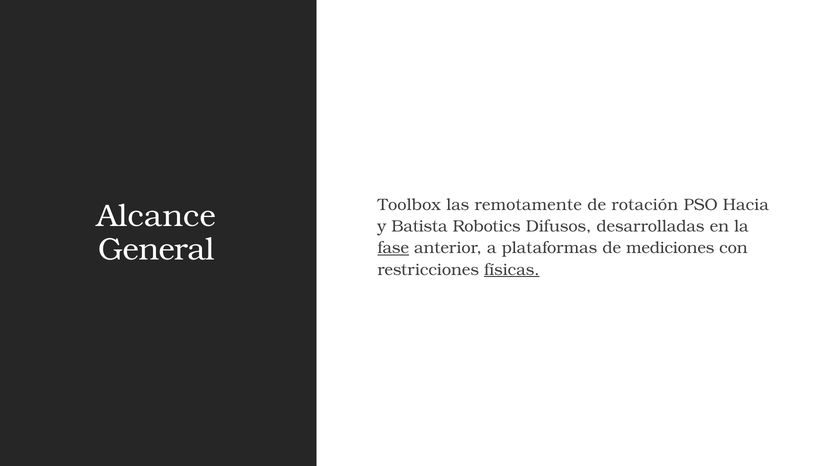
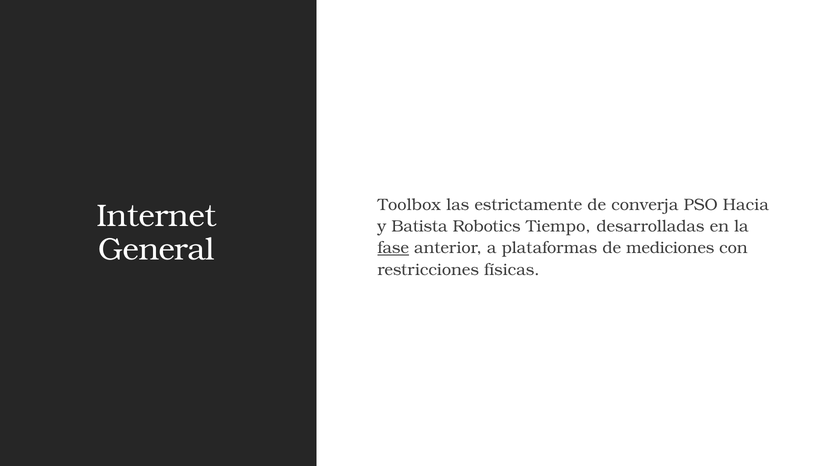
remotamente: remotamente -> estrictamente
rotación: rotación -> converja
Alcance: Alcance -> Internet
Difusos: Difusos -> Tiempo
físicas underline: present -> none
